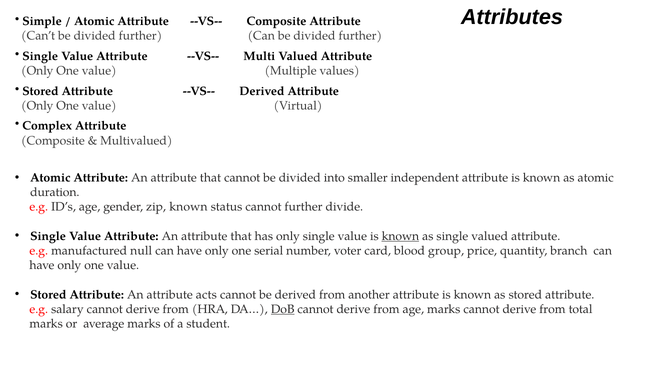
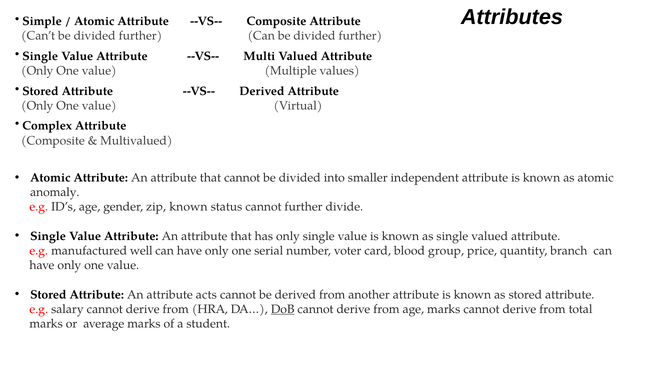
duration: duration -> anomaly
known at (400, 236) underline: present -> none
null: null -> well
